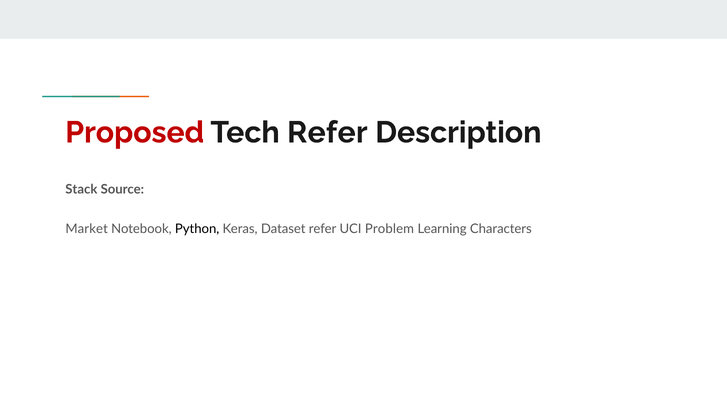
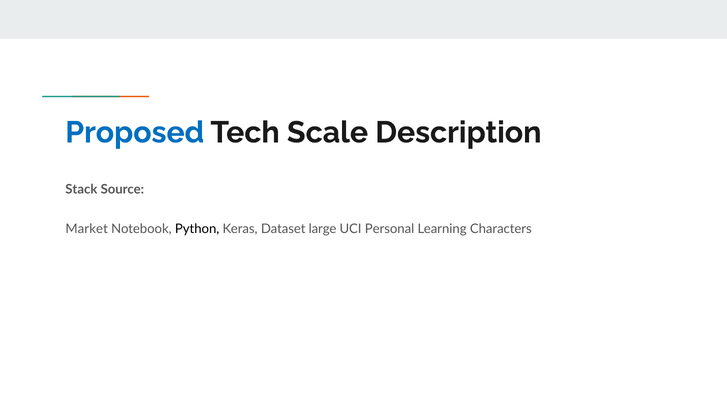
Proposed colour: red -> blue
Tech Refer: Refer -> Scale
Dataset refer: refer -> large
Problem: Problem -> Personal
